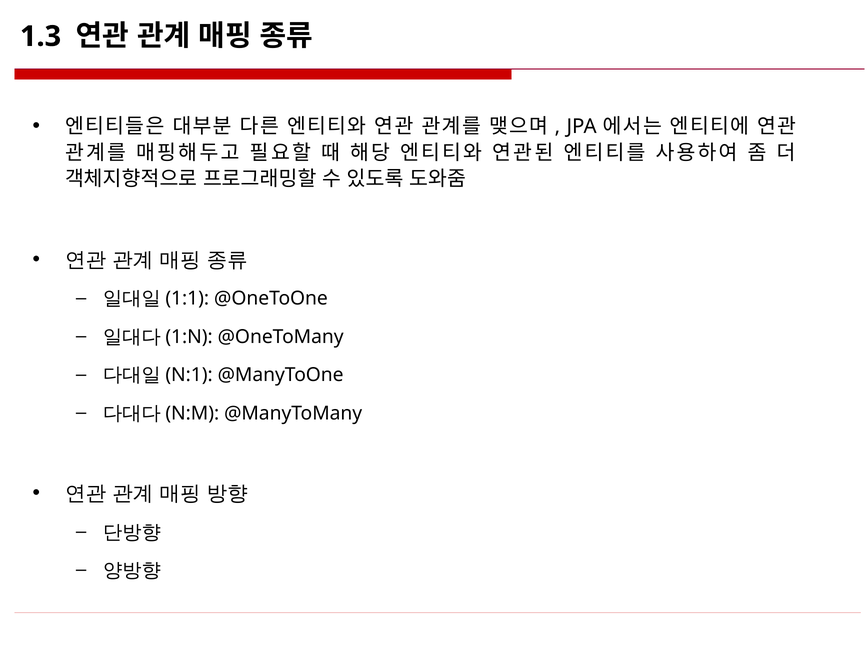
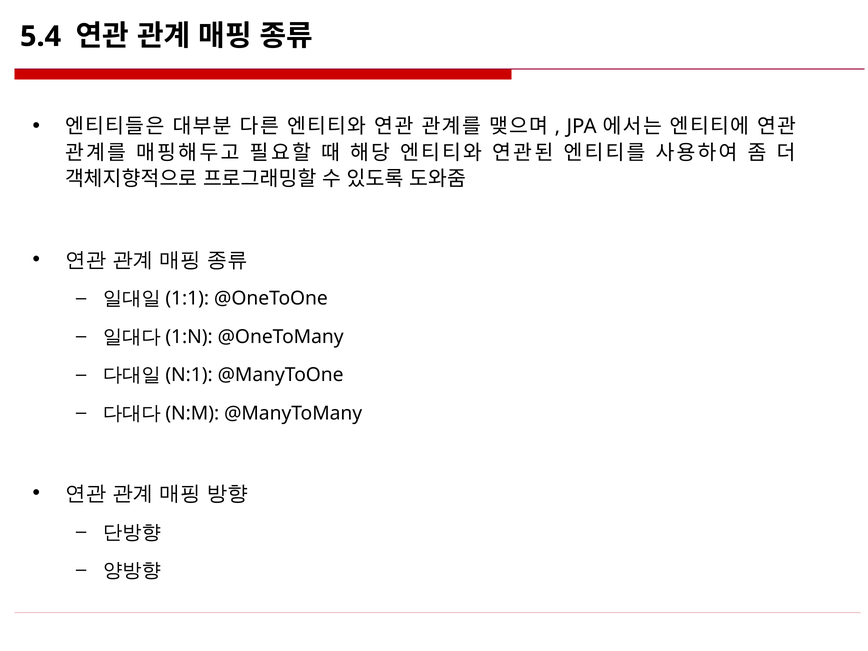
1.3: 1.3 -> 5.4
